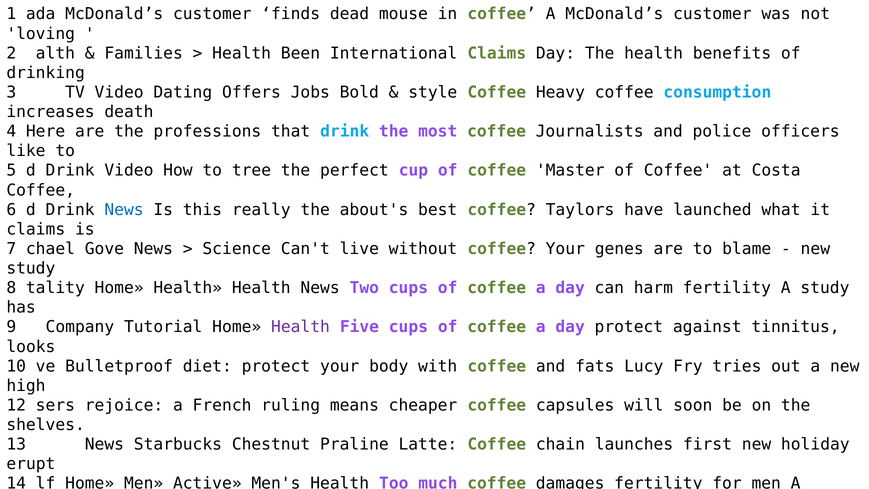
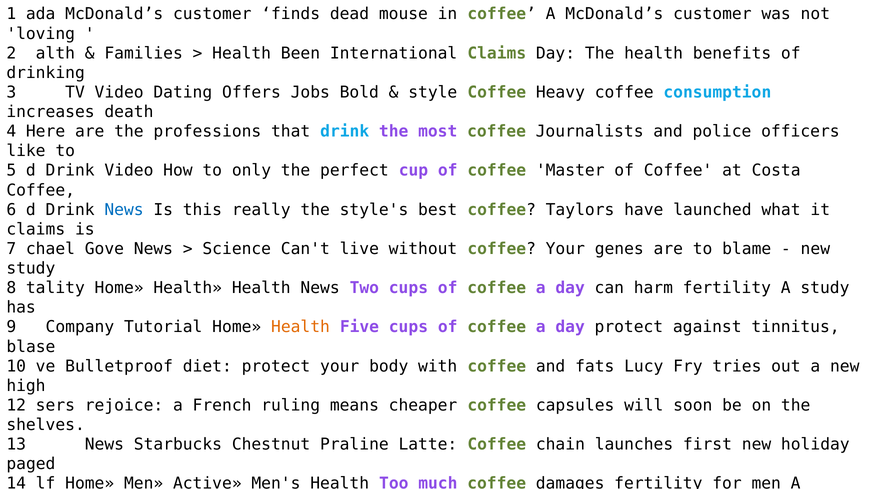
tree: tree -> only
about's: about's -> style's
Health at (300, 327) colour: purple -> orange
looks at (31, 346): looks -> blase
erupt: erupt -> paged
